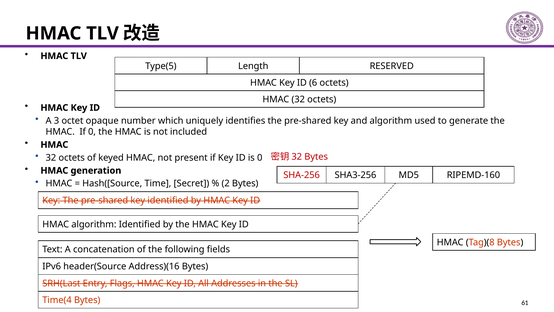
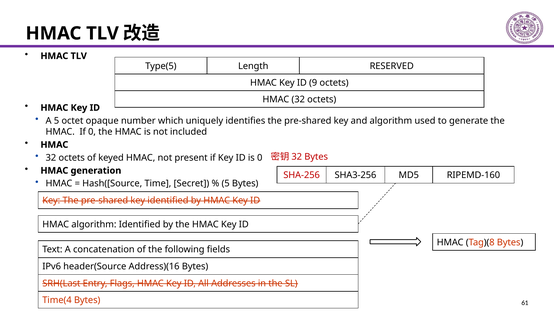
6: 6 -> 9
A 3: 3 -> 5
2 at (226, 183): 2 -> 5
